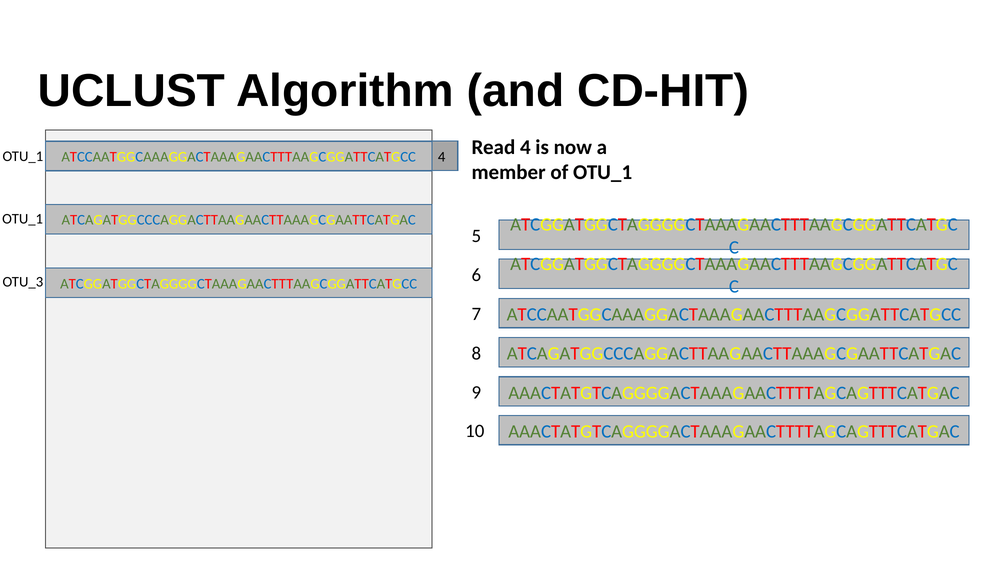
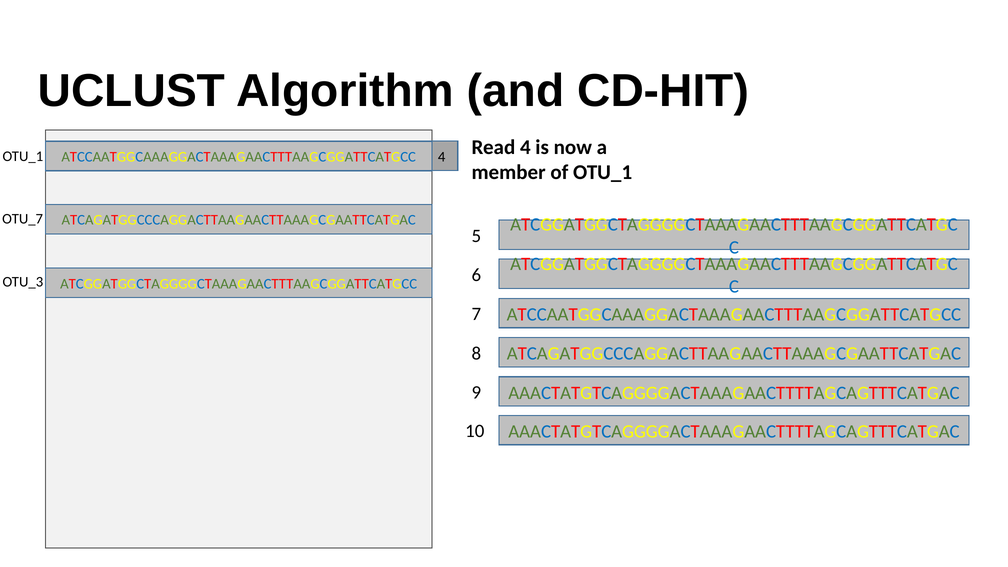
OTU_1 at (23, 219): OTU_1 -> OTU_7
